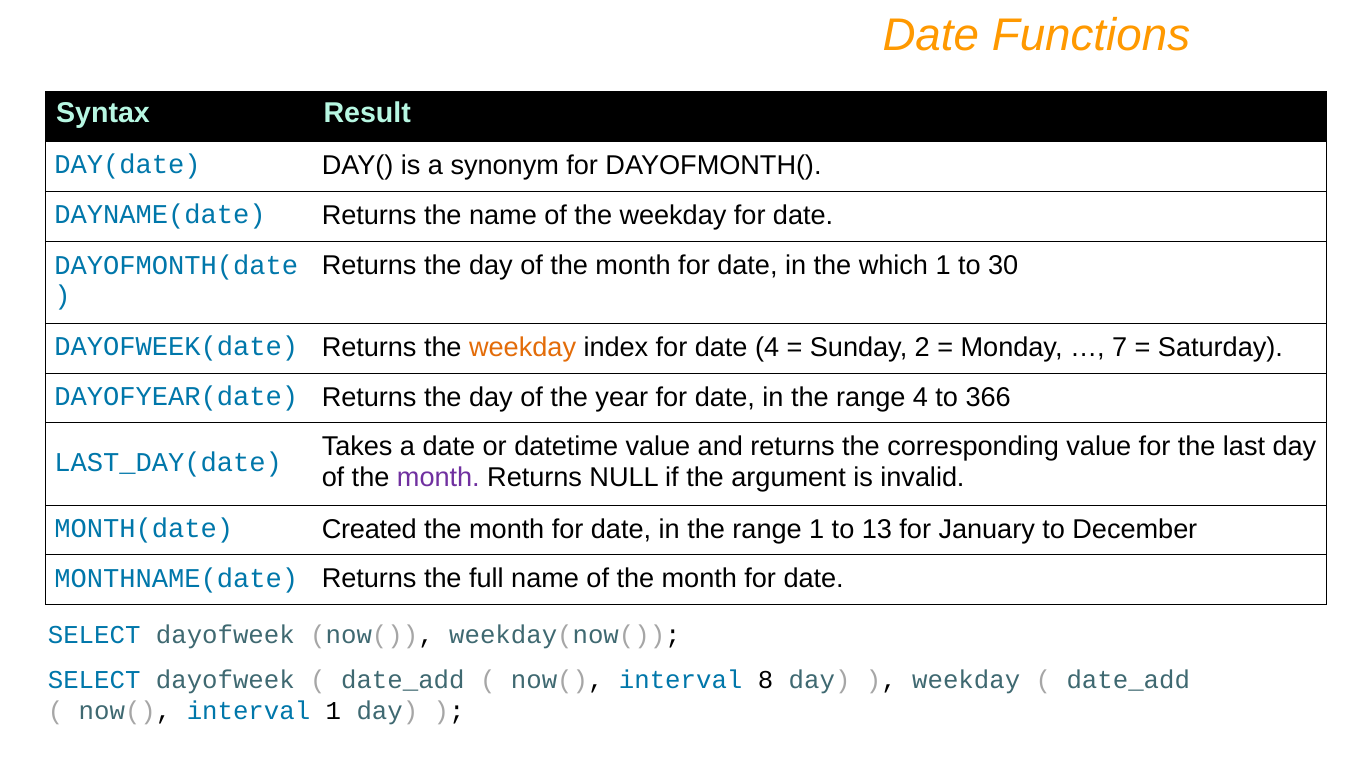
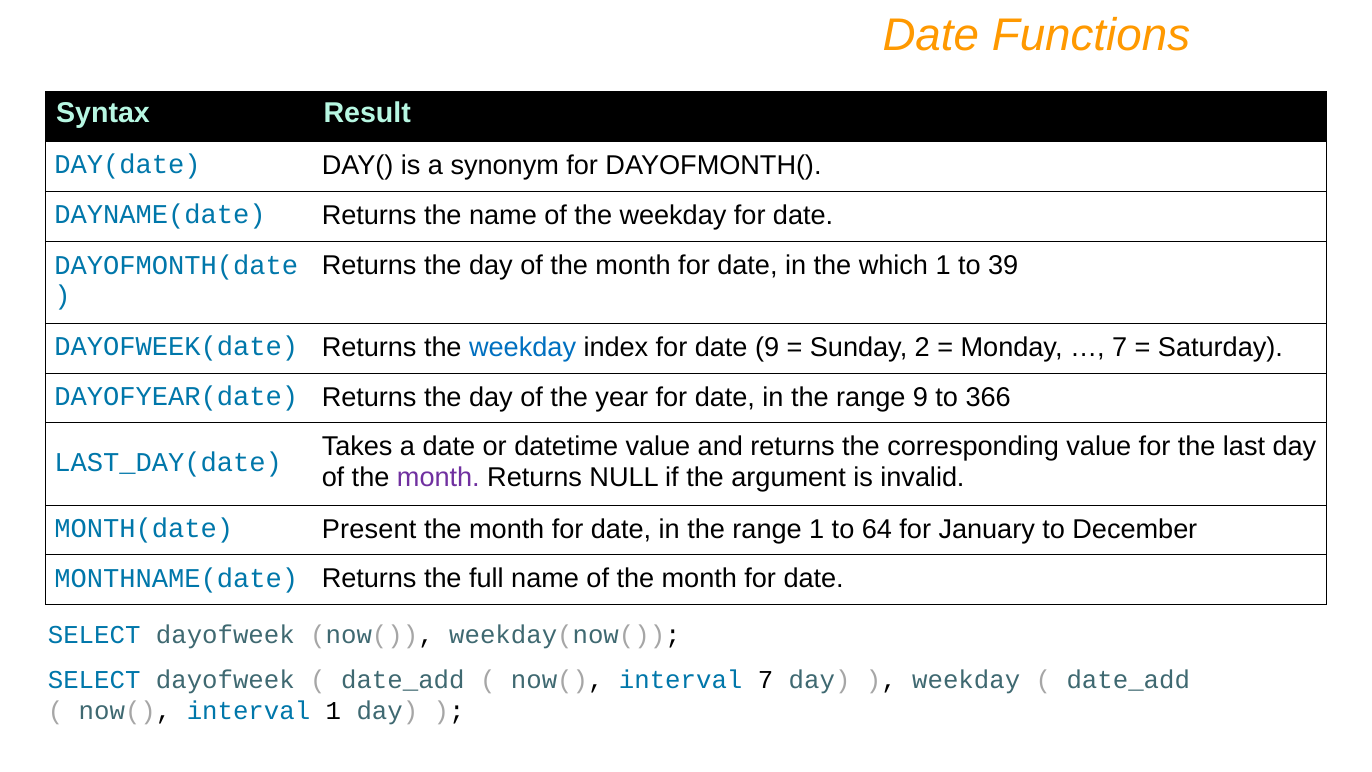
30: 30 -> 39
weekday at (523, 347) colour: orange -> blue
date 4: 4 -> 9
range 4: 4 -> 9
Created: Created -> Present
13: 13 -> 64
interval 8: 8 -> 7
